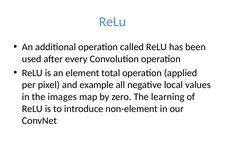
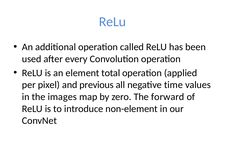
example: example -> previous
local: local -> time
learning: learning -> forward
